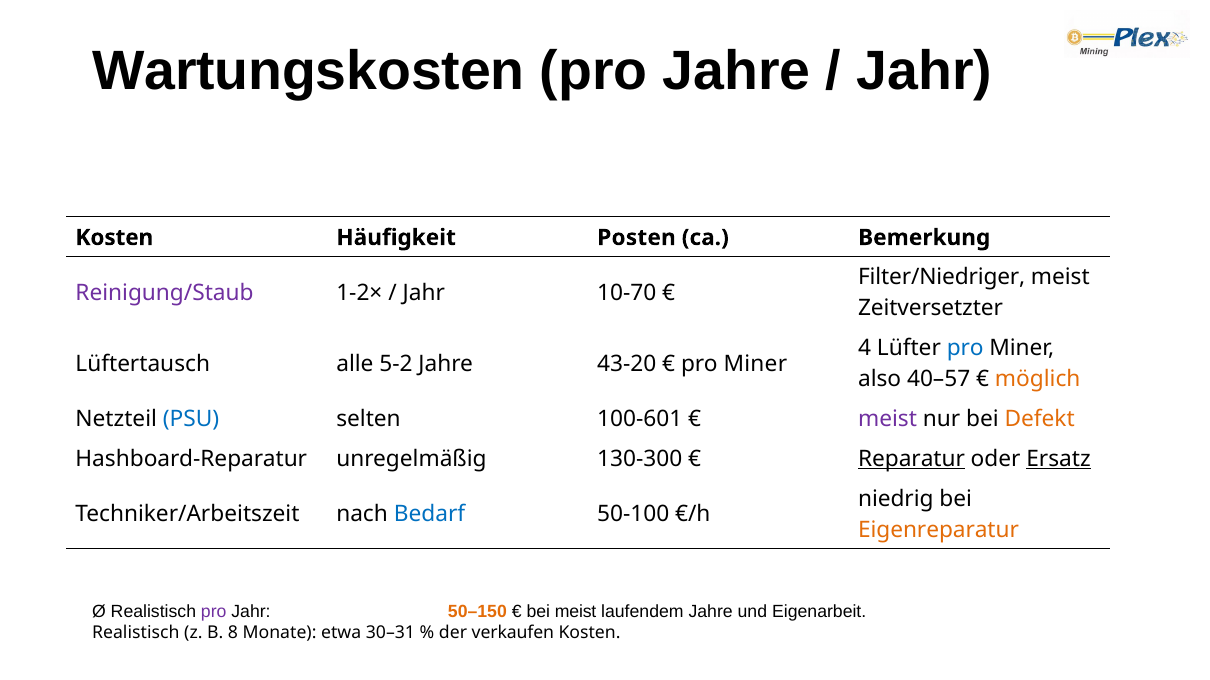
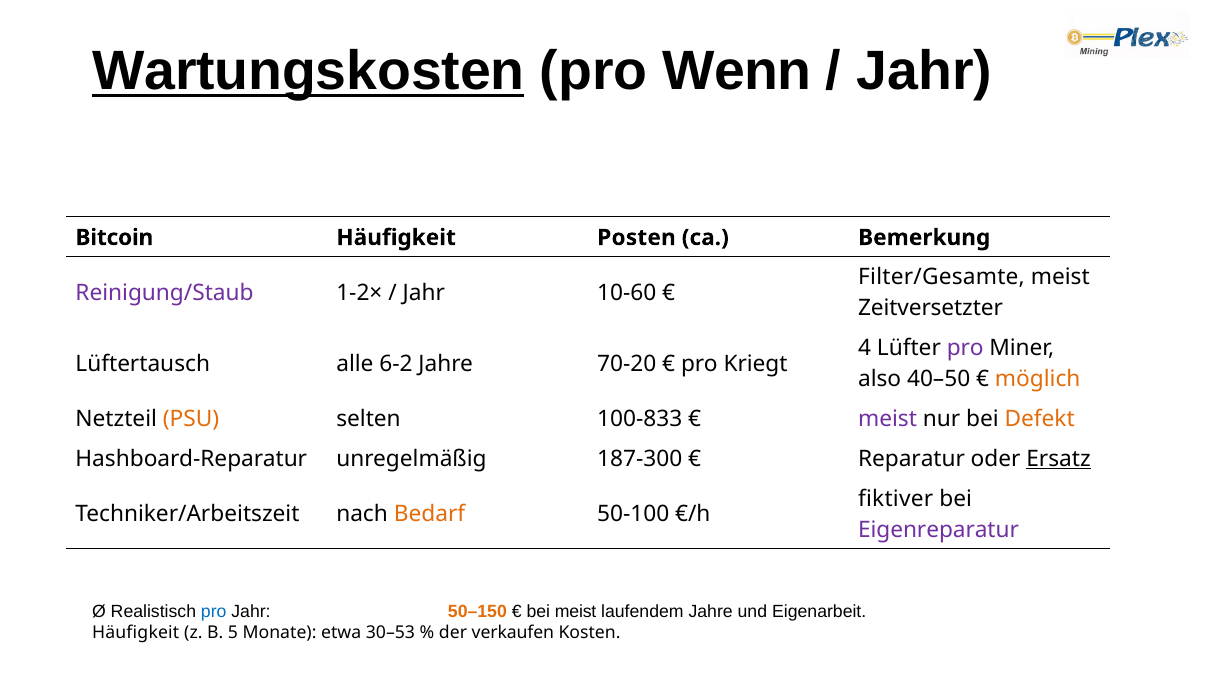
Wartungskosten underline: none -> present
pro Jahre: Jahre -> Wenn
Kosten at (114, 238): Kosten -> Bitcoin
Filter/Niedriger: Filter/Niedriger -> Filter/Gesamte
10-70: 10-70 -> 10-60
pro at (965, 349) colour: blue -> purple
5-2: 5-2 -> 6-2
43-20: 43-20 -> 70-20
Miner at (755, 364): Miner -> Kriegt
40–57: 40–57 -> 40–50
PSU colour: blue -> orange
100-601: 100-601 -> 100-833
130-300: 130-300 -> 187-300
Reparatur underline: present -> none
niedrig: niedrig -> fiktiver
Bedarf colour: blue -> orange
Eigenreparatur colour: orange -> purple
pro at (214, 612) colour: purple -> blue
Realistisch at (136, 633): Realistisch -> Häufigkeit
8: 8 -> 5
30–31: 30–31 -> 30–53
